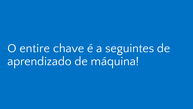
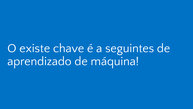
entire: entire -> existe
